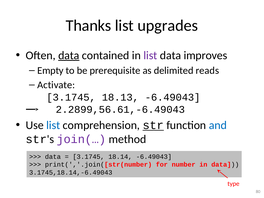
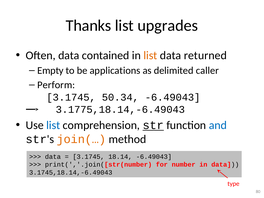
data at (69, 55) underline: present -> none
list at (150, 55) colour: purple -> orange
improves: improves -> returned
prerequisite: prerequisite -> applications
reads: reads -> caller
Activate: Activate -> Perform
18.13: 18.13 -> 50.34
2.2899,56.61,-6.49043: 2.2899,56.61,-6.49043 -> 3.1775,18.14,-6.49043
join(… colour: purple -> orange
